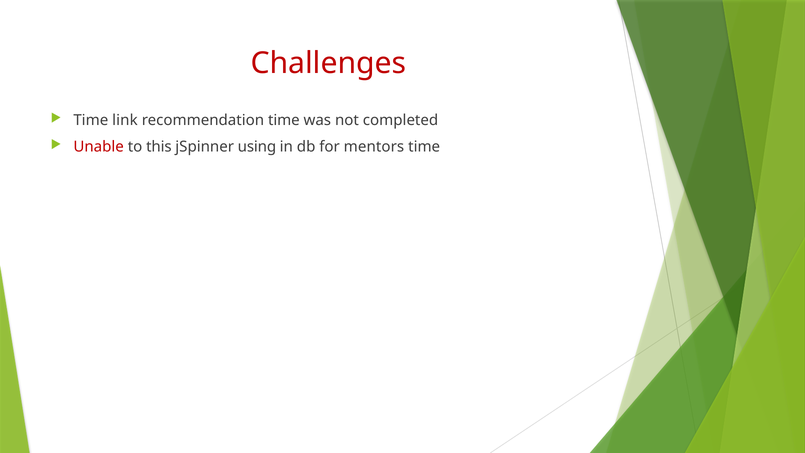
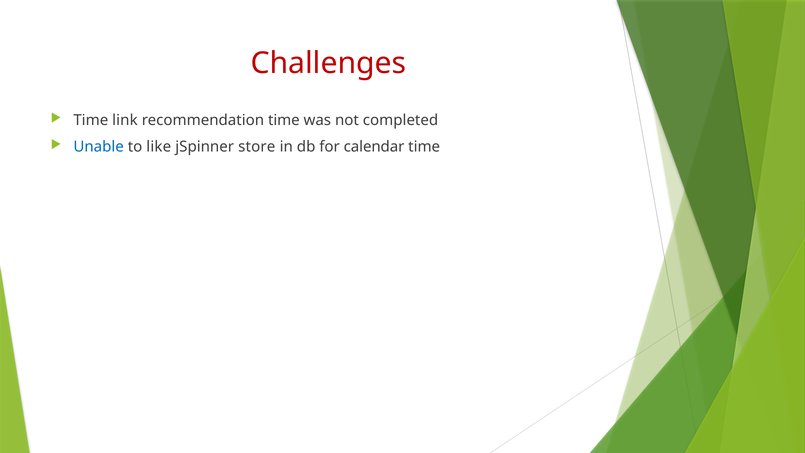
Unable colour: red -> blue
this: this -> like
using: using -> store
mentors: mentors -> calendar
